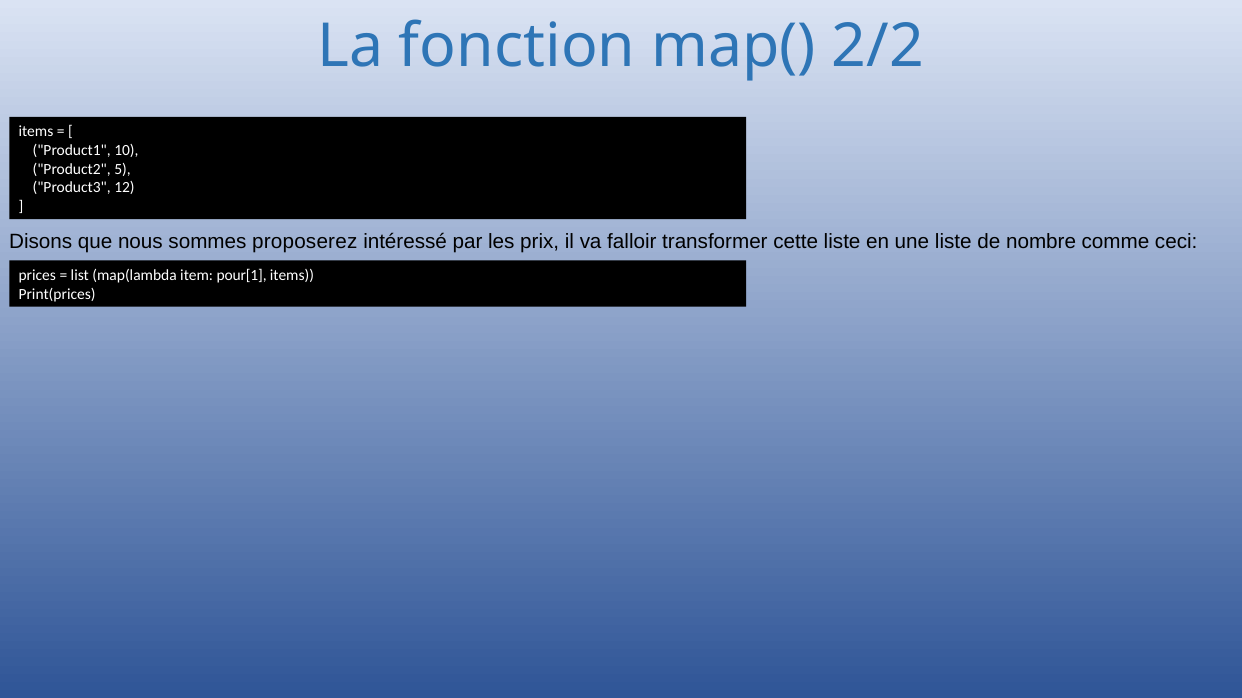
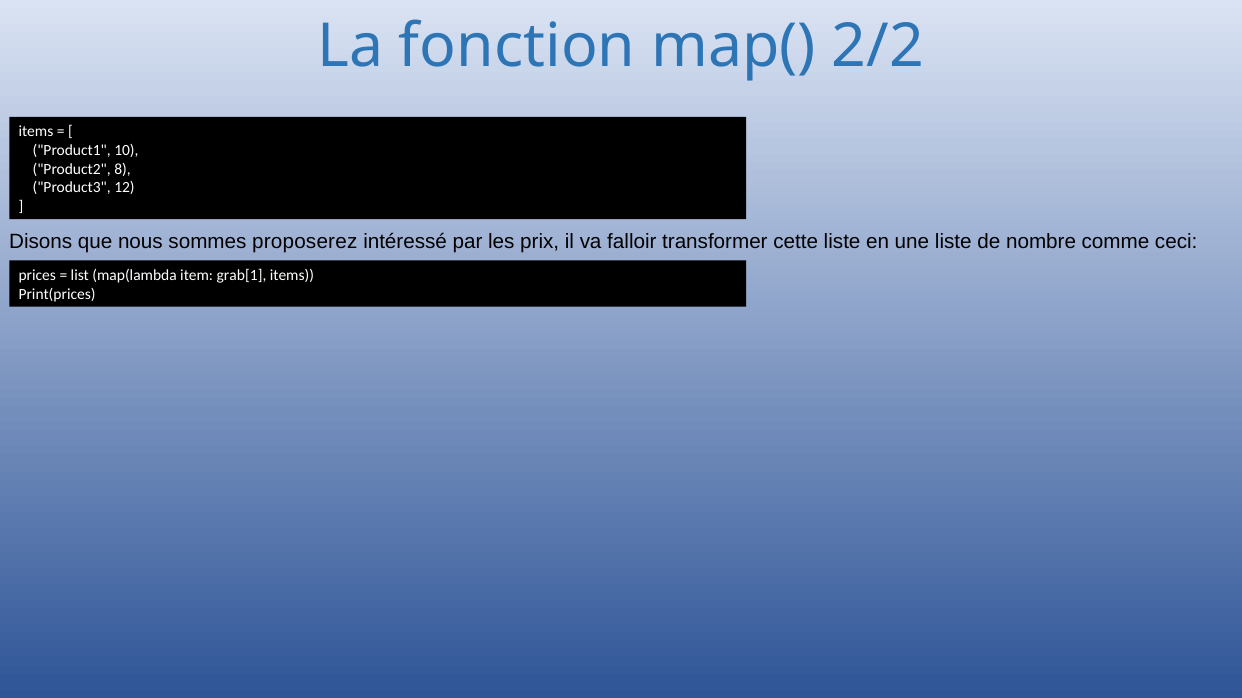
5: 5 -> 8
pour[1: pour[1 -> grab[1
